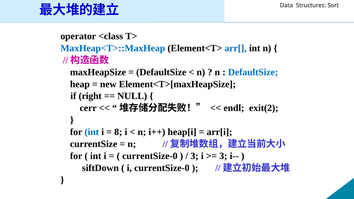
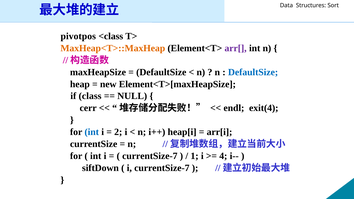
operator: operator -> pivotpos
MaxHeap<T>::MaxHeap colour: blue -> orange
arr[ colour: blue -> purple
right: right -> class
exit(2: exit(2 -> exit(4
8: 8 -> 2
currentSize-0 at (150, 156): currentSize-0 -> currentSize-7
3 at (195, 156): 3 -> 1
3 at (223, 156): 3 -> 4
i currentSize-0: currentSize-0 -> currentSize-7
